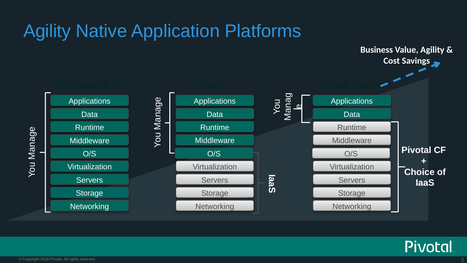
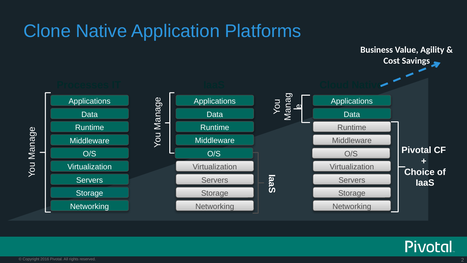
Agility at (47, 31): Agility -> Clone
